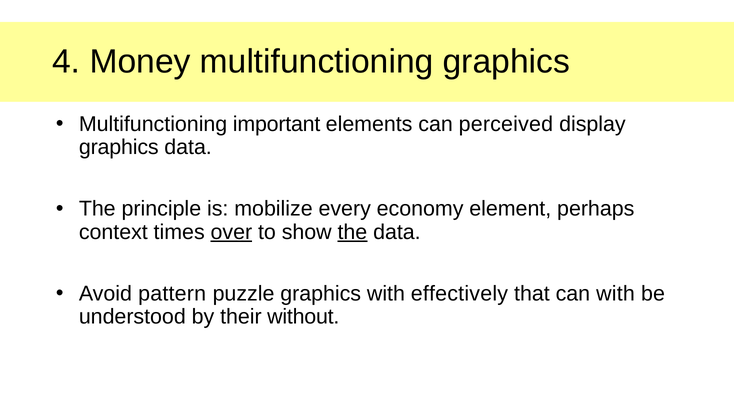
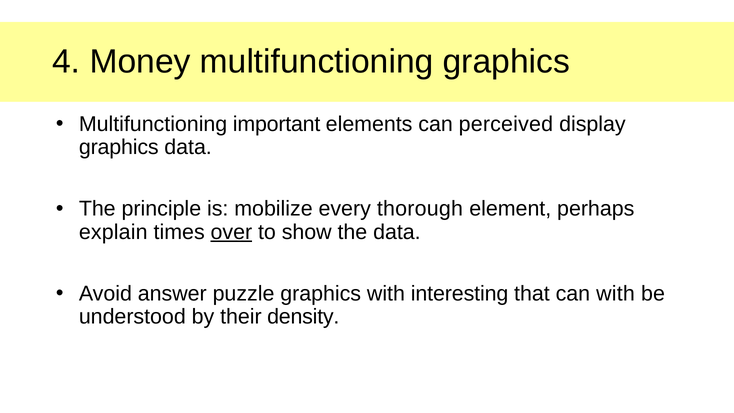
economy: economy -> thorough
context: context -> explain
the at (352, 232) underline: present -> none
pattern: pattern -> answer
effectively: effectively -> interesting
without: without -> density
